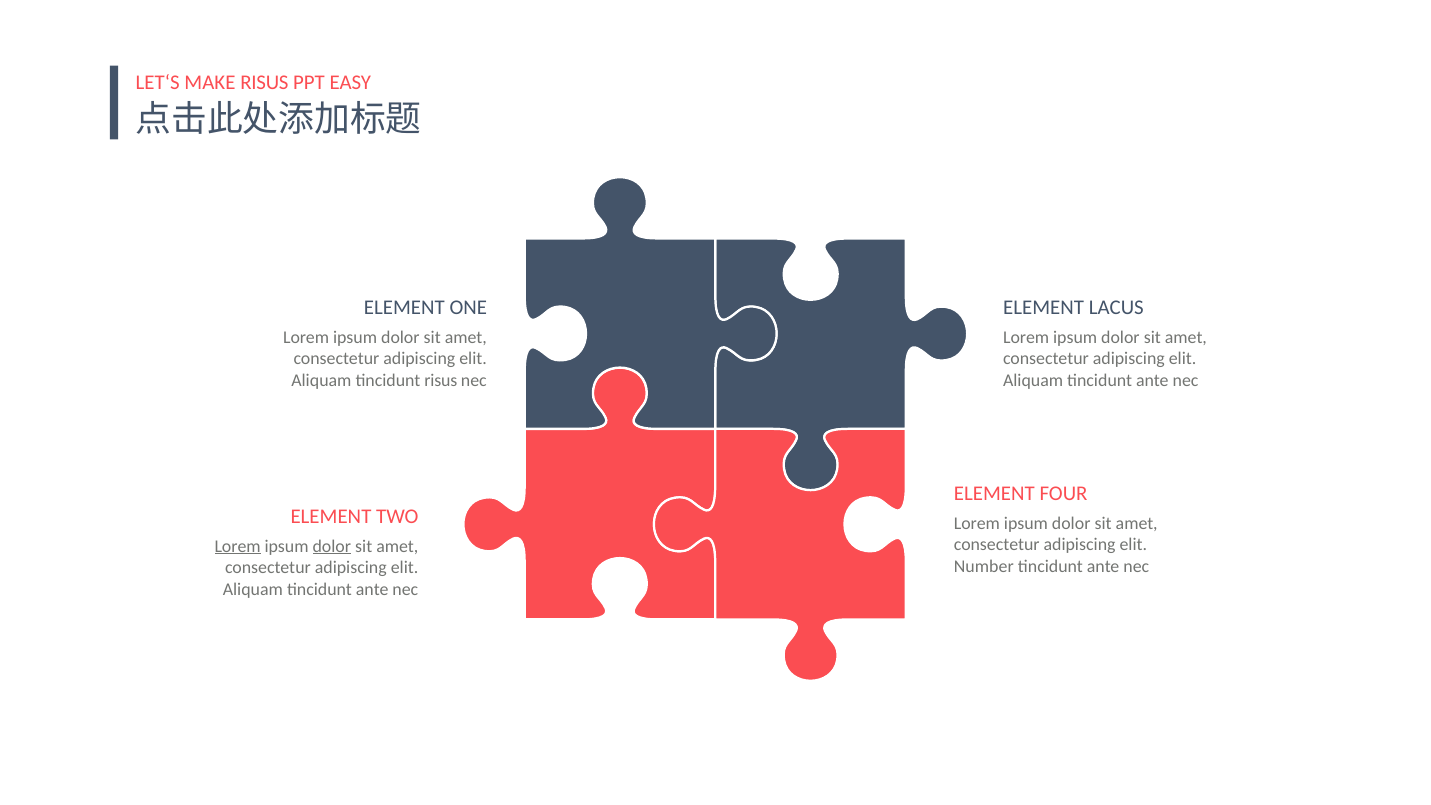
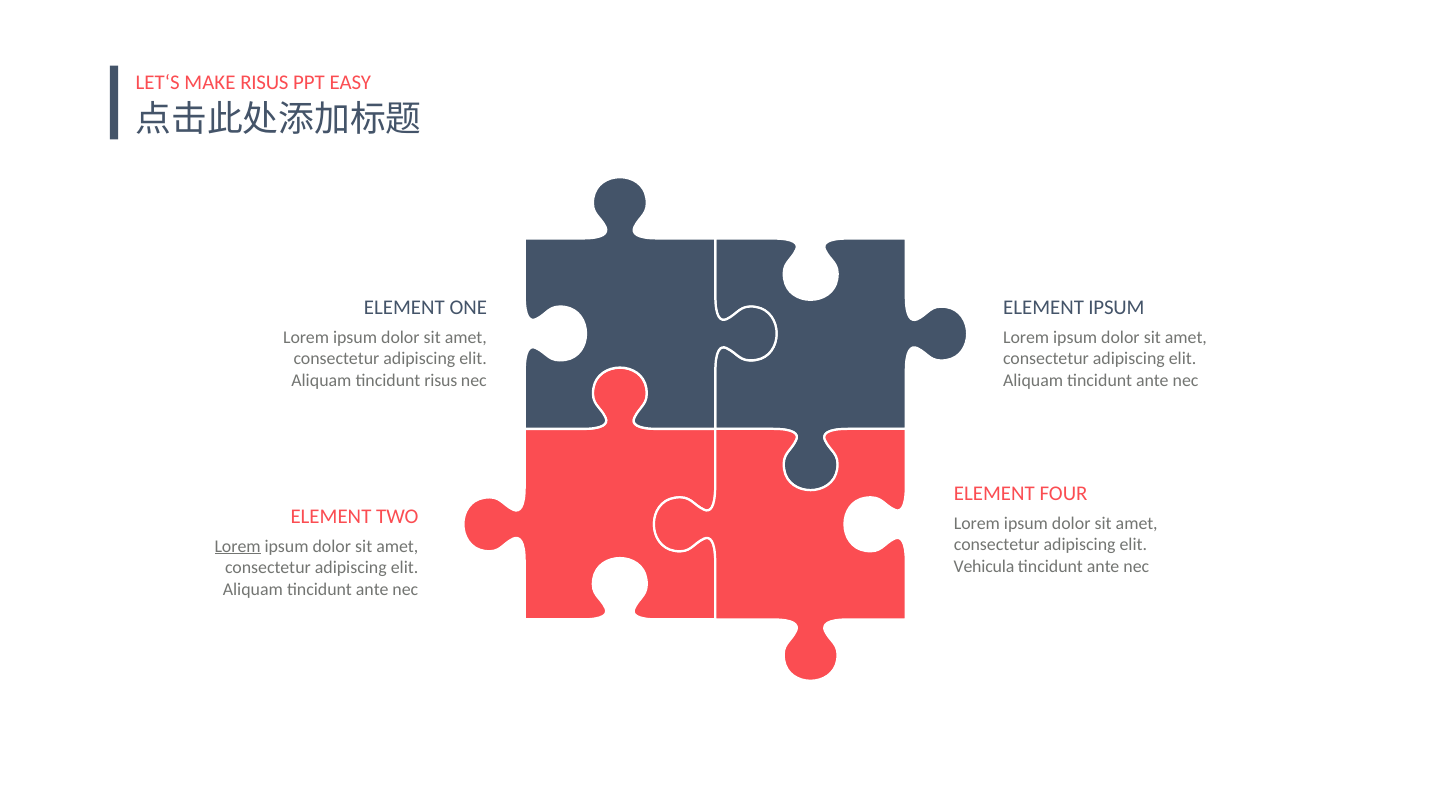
ELEMENT LACUS: LACUS -> IPSUM
dolor at (332, 546) underline: present -> none
Number: Number -> Vehicula
